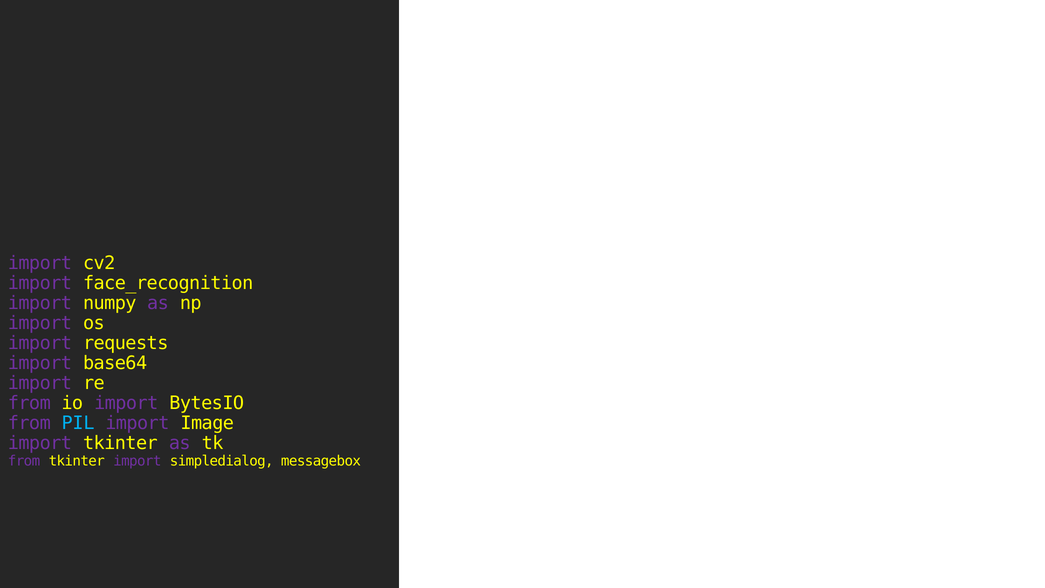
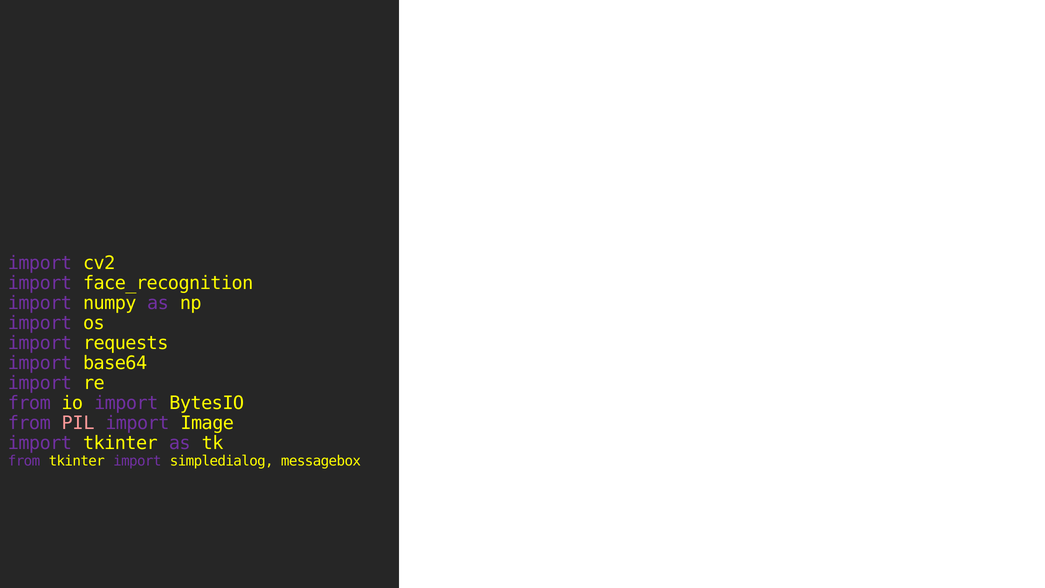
PIL colour: light blue -> pink
